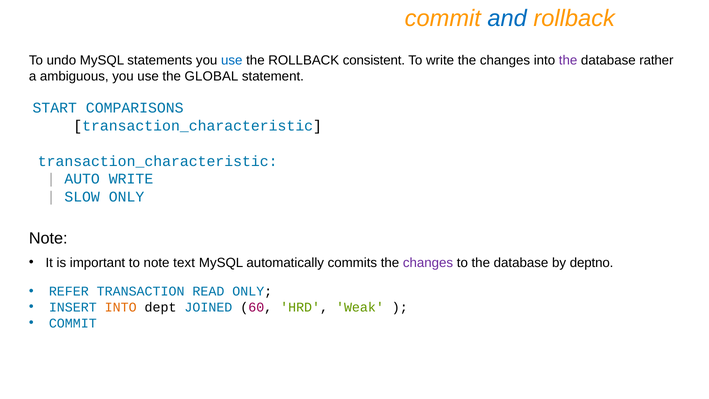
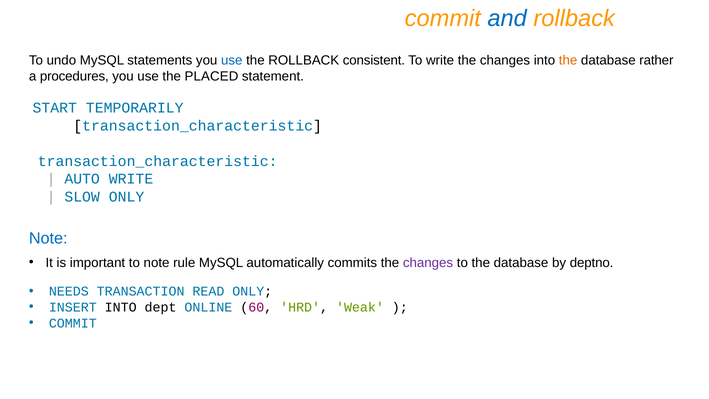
the at (568, 60) colour: purple -> orange
ambiguous: ambiguous -> procedures
GLOBAL: GLOBAL -> PLACED
COMPARISONS: COMPARISONS -> TEMPORARILY
Note at (48, 238) colour: black -> blue
text: text -> rule
REFER: REFER -> NEEDS
INTO at (121, 307) colour: orange -> black
JOINED: JOINED -> ONLINE
